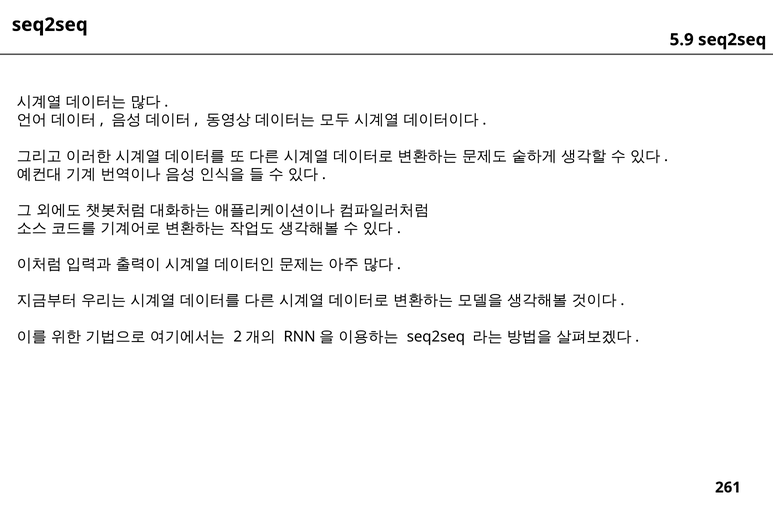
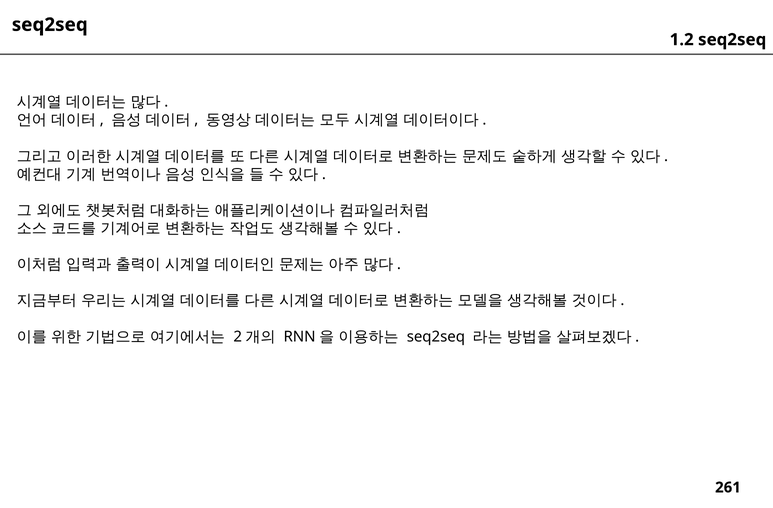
5.9: 5.9 -> 1.2
